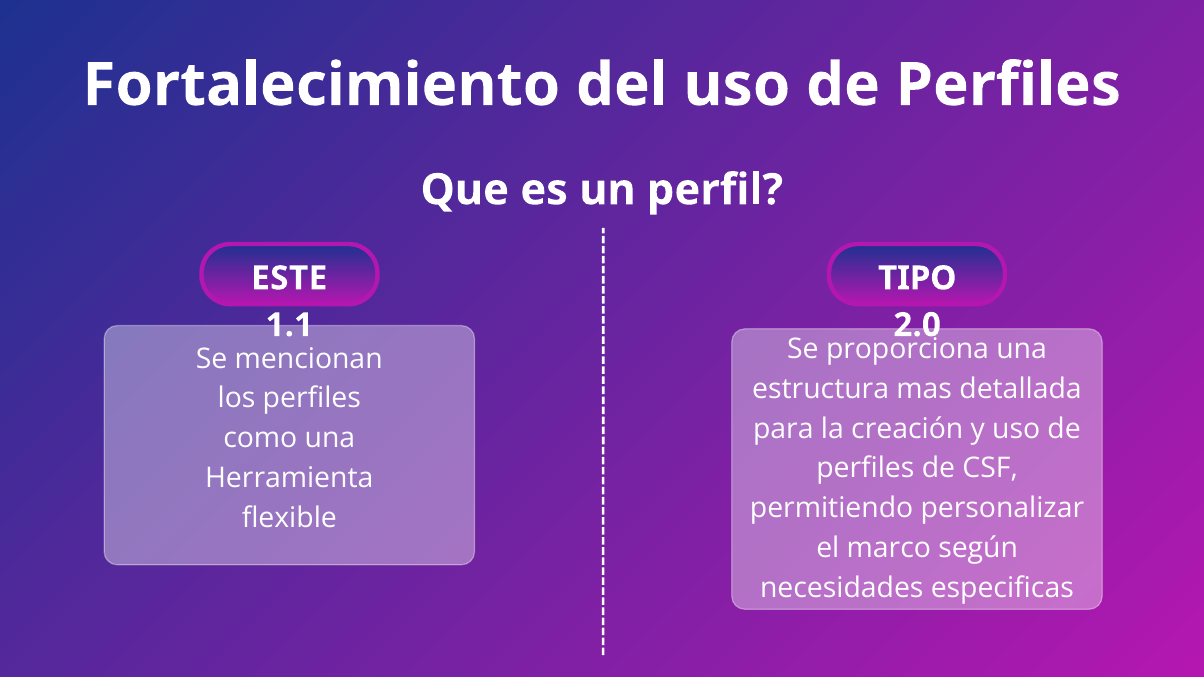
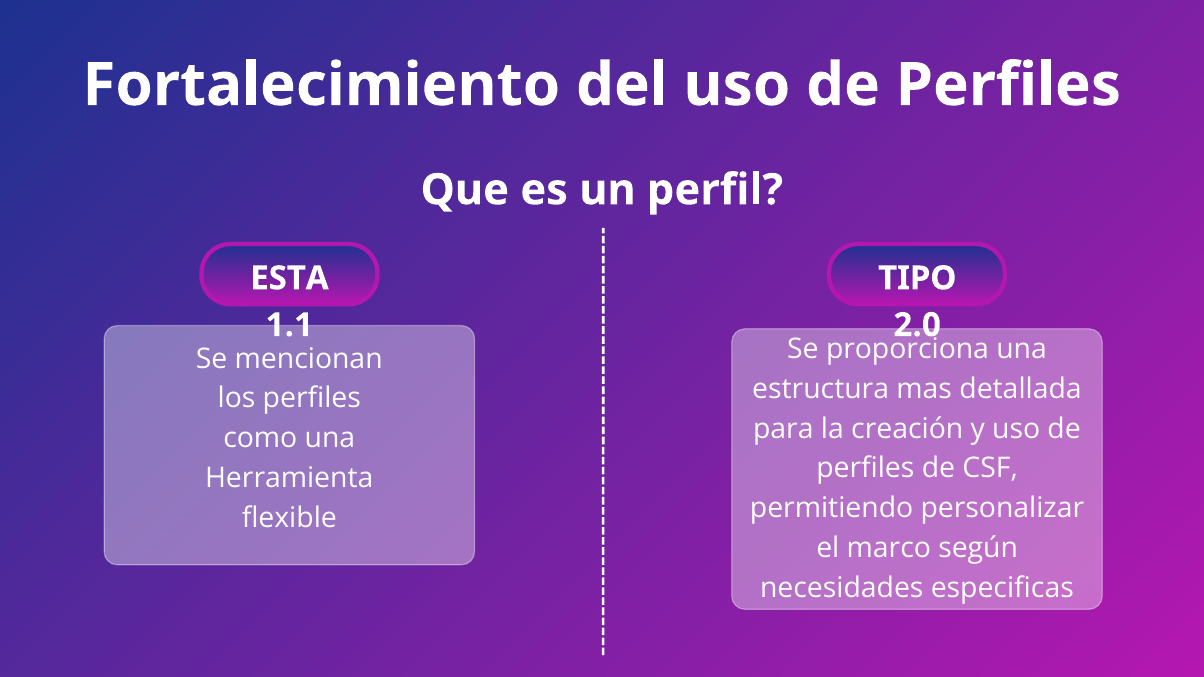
ESTE: ESTE -> ESTA
